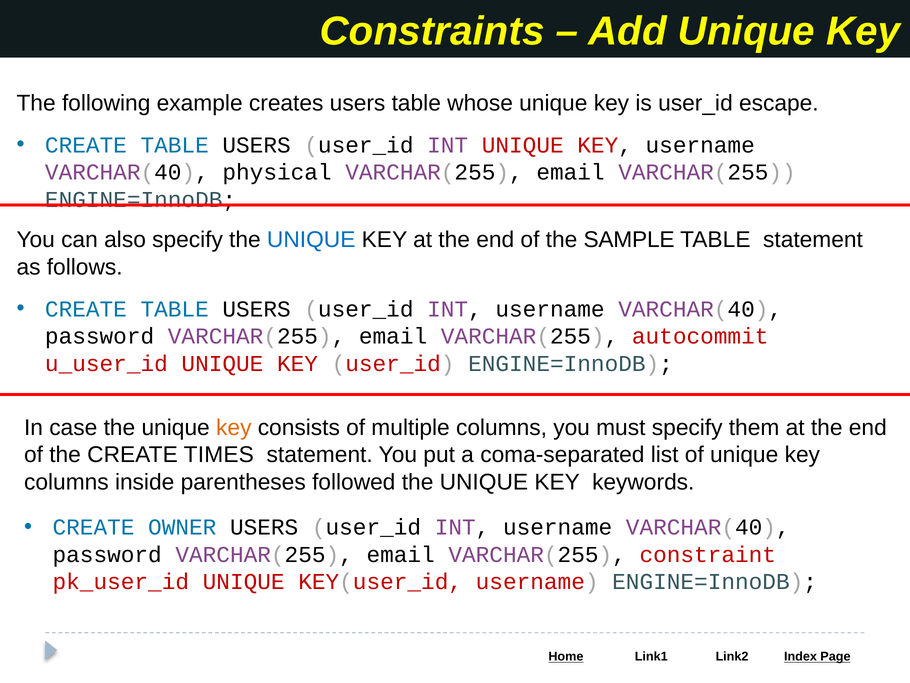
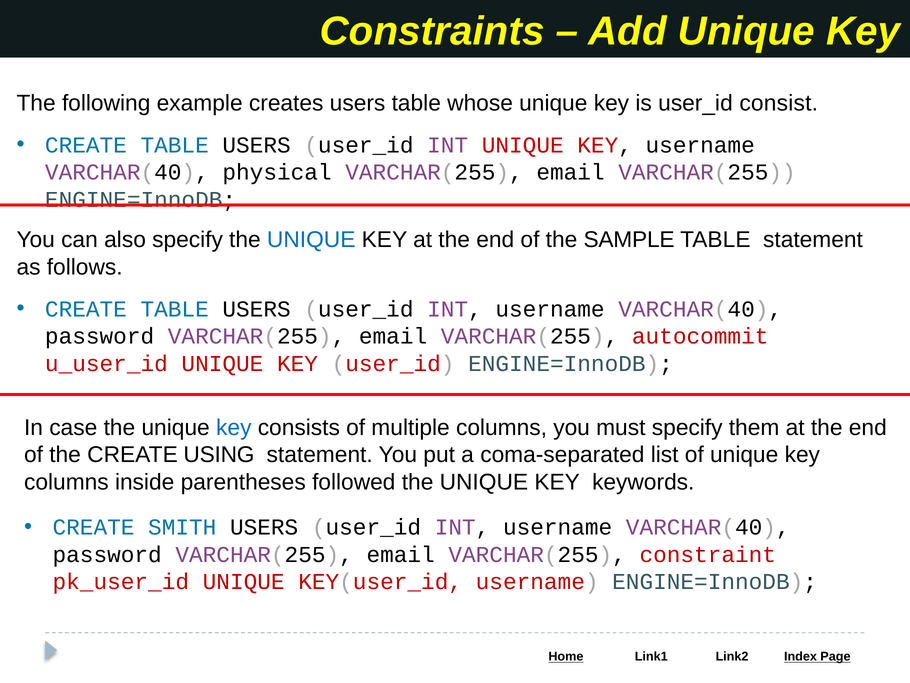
escape: escape -> consist
key at (234, 427) colour: orange -> blue
TIMES: TIMES -> USING
OWNER: OWNER -> SMITH
